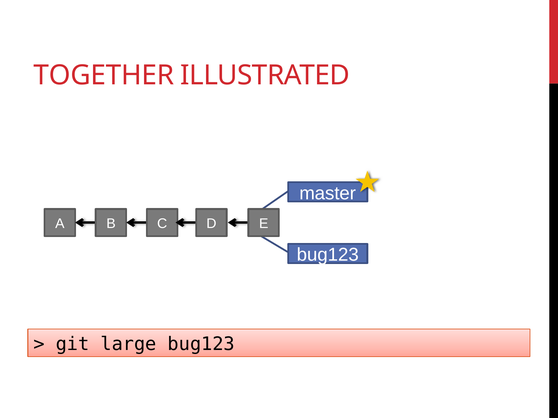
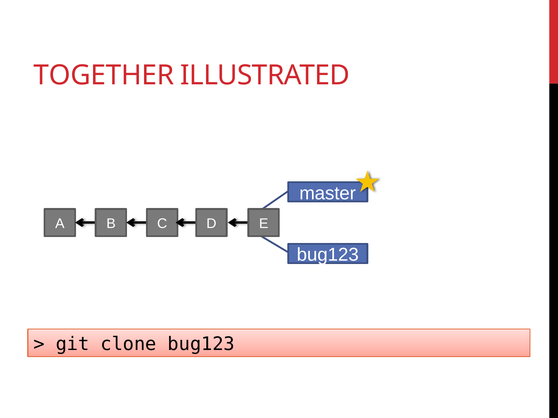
large: large -> clone
